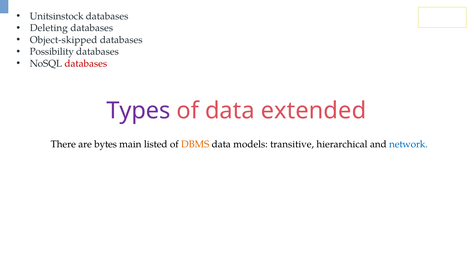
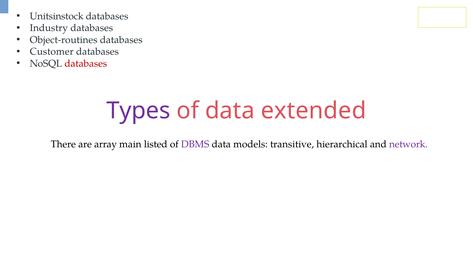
Deleting: Deleting -> Industry
Object-skipped: Object-skipped -> Object-routines
Possibility: Possibility -> Customer
bytes: bytes -> array
DBMS colour: orange -> purple
network colour: blue -> purple
